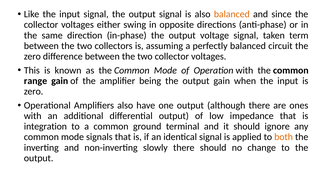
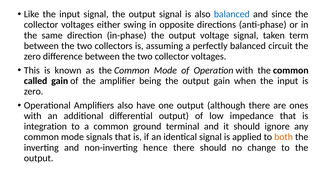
balanced at (232, 14) colour: orange -> blue
range: range -> called
slowly: slowly -> hence
